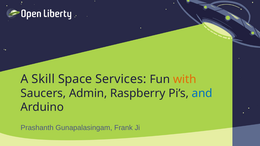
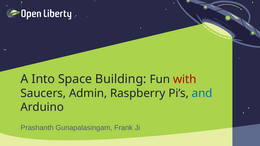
Skill: Skill -> Into
Services: Services -> Building
with colour: orange -> red
